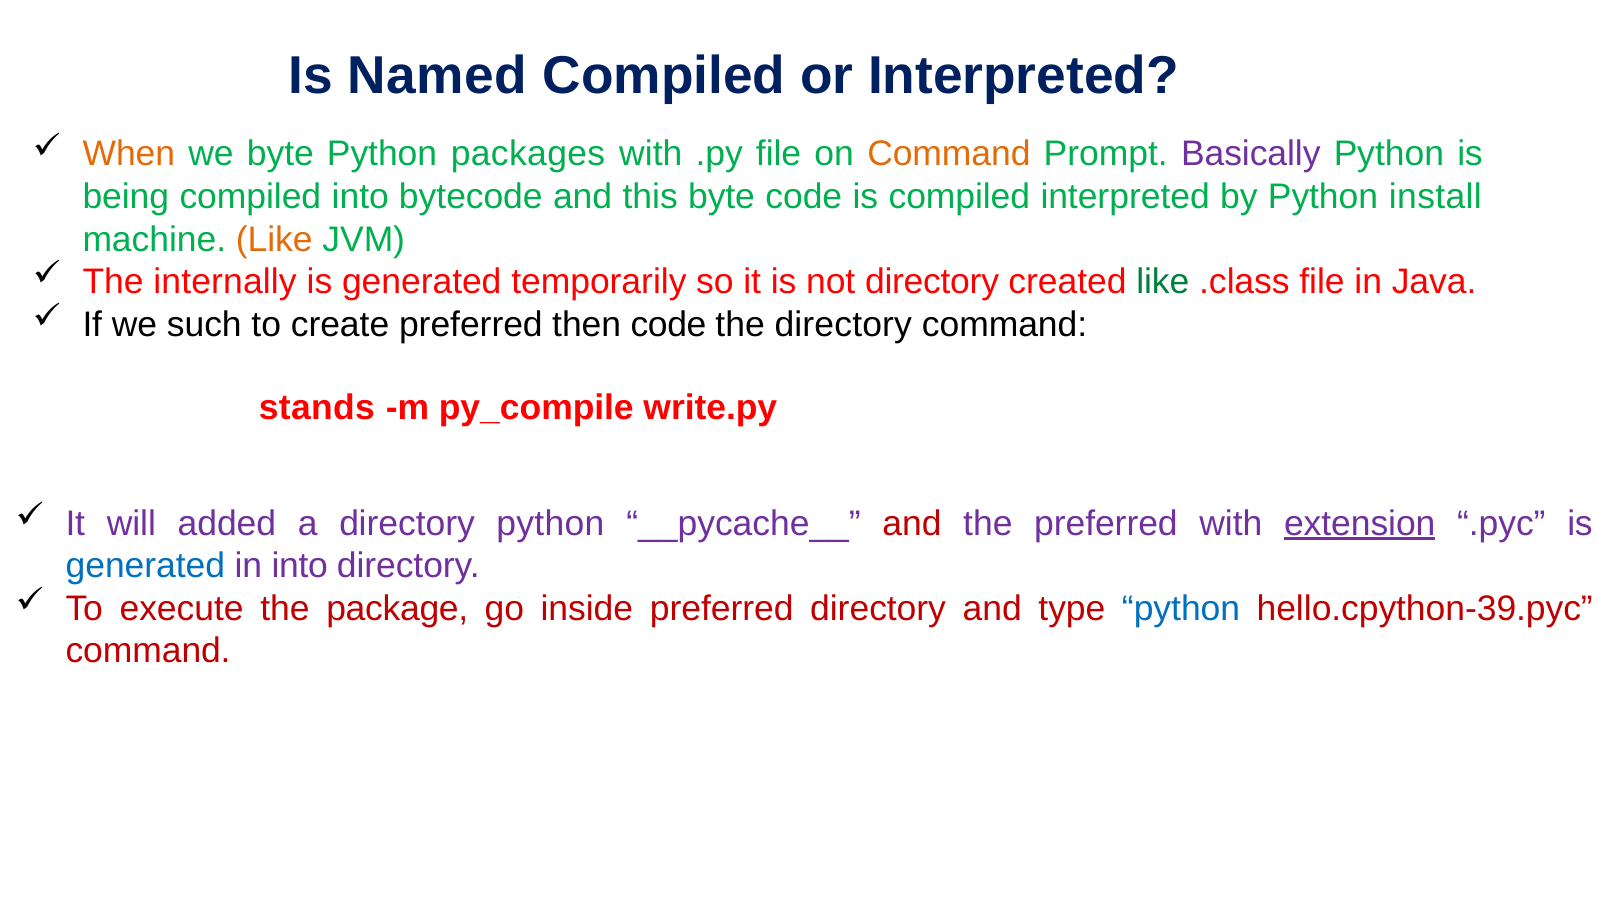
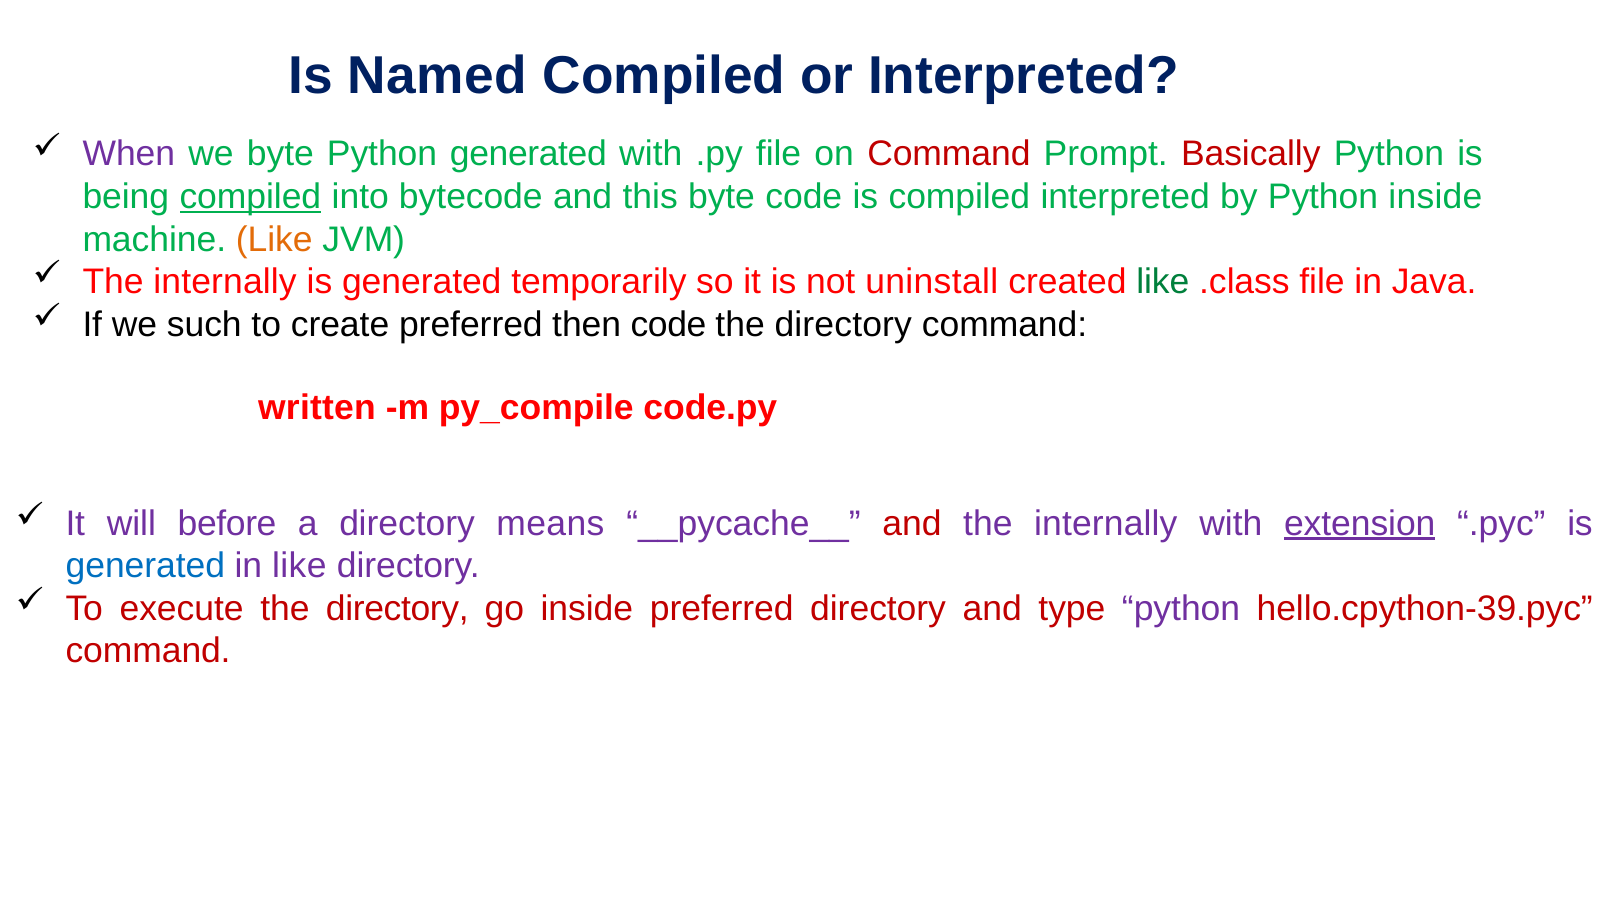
When colour: orange -> purple
Python packages: packages -> generated
Command at (949, 154) colour: orange -> red
Basically colour: purple -> red
compiled at (250, 197) underline: none -> present
Python install: install -> inside
not directory: directory -> uninstall
stands: stands -> written
write.py: write.py -> code.py
added: added -> before
directory python: python -> means
preferred at (1106, 523): preferred -> internally
in into: into -> like
execute the package: package -> directory
python at (1181, 608) colour: blue -> purple
